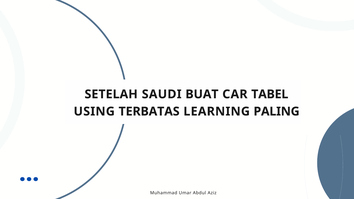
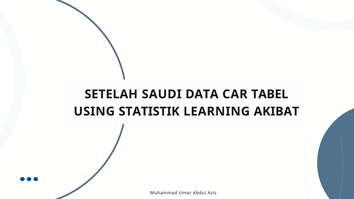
BUAT: BUAT -> DATA
TERBATAS: TERBATAS -> STATISTIK
PALING: PALING -> AKIBAT
